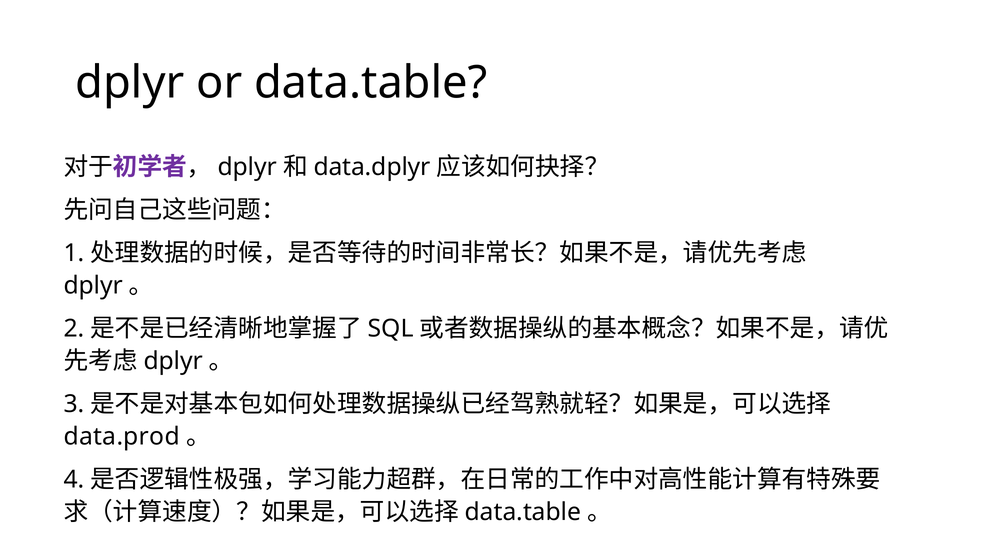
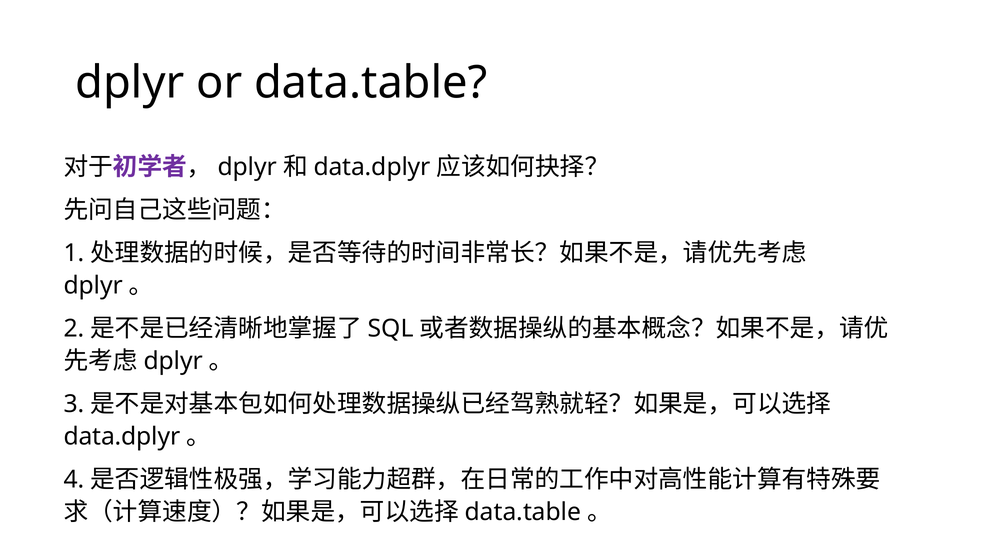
data.prod at (122, 437): data.prod -> data.dplyr
